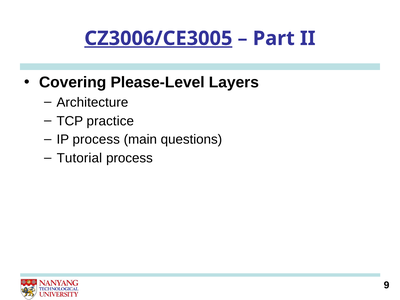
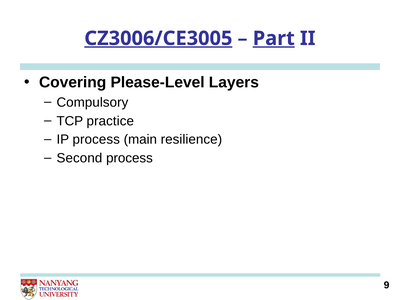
Part underline: none -> present
Architecture: Architecture -> Compulsory
questions: questions -> resilience
Tutorial: Tutorial -> Second
